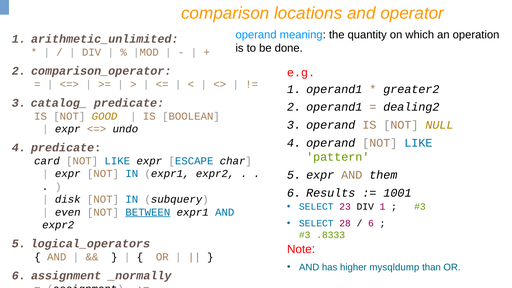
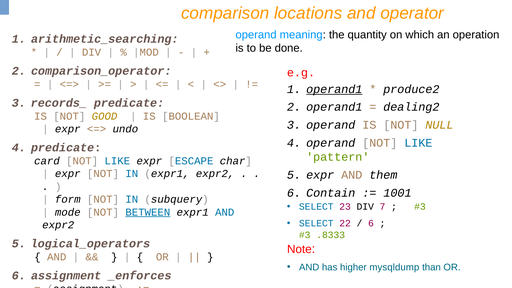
arithmetic_unlimited: arithmetic_unlimited -> arithmetic_searching
operand1 at (334, 89) underline: none -> present
greater2: greater2 -> produce2
catalog_: catalog_ -> records_
Results: Results -> Contain
disk: disk -> form
DIV 1: 1 -> 7
even: even -> mode
28: 28 -> 22
_normally: _normally -> _enforces
